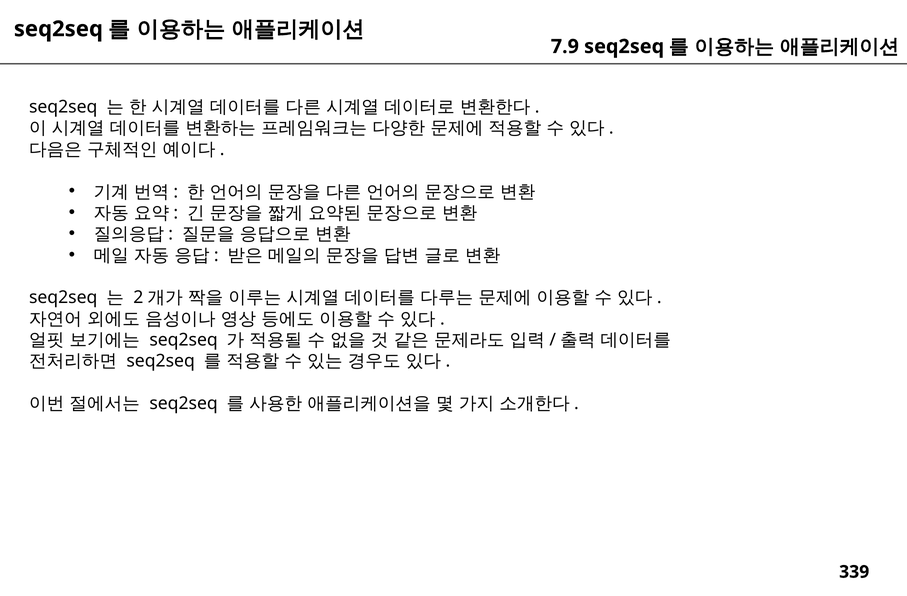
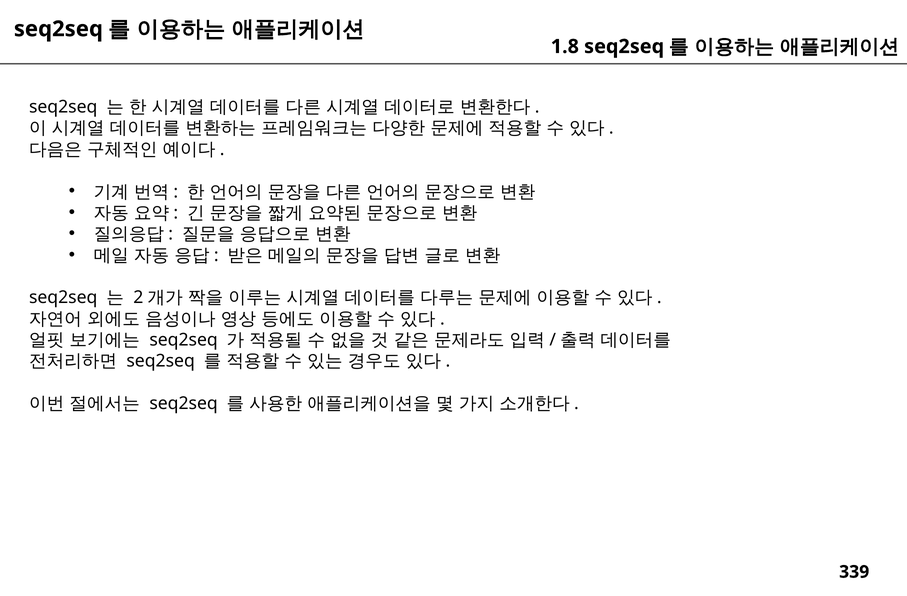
7.9: 7.9 -> 1.8
